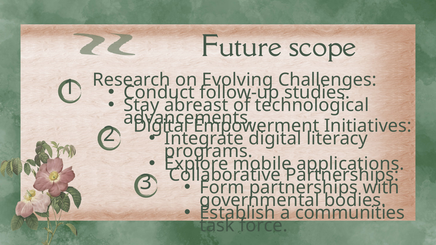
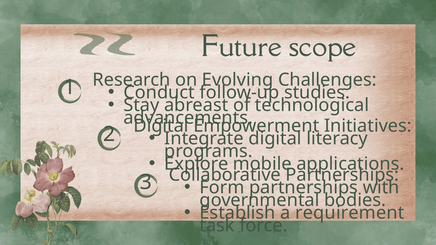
communities: communities -> requirement
